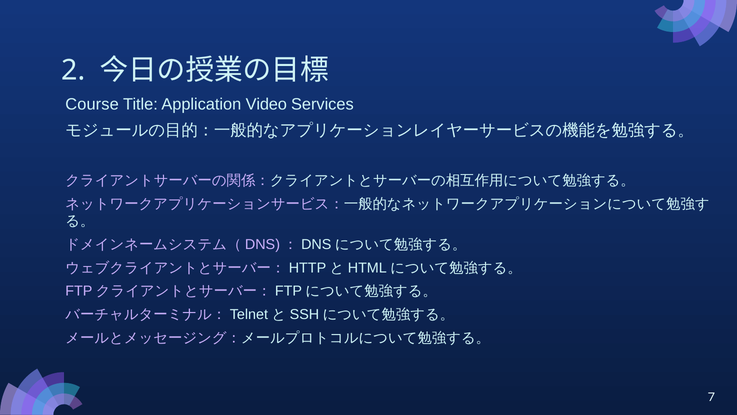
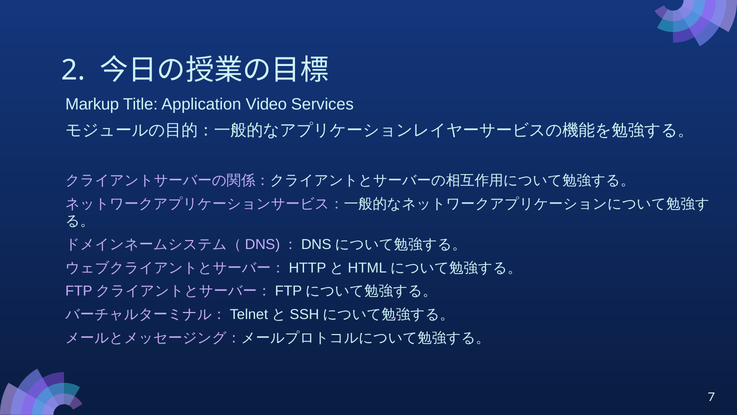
Course: Course -> Markup
